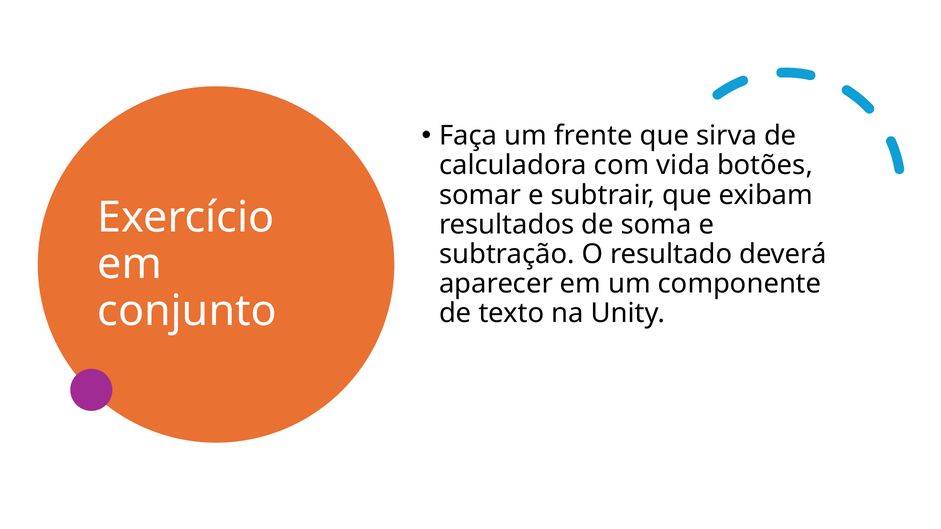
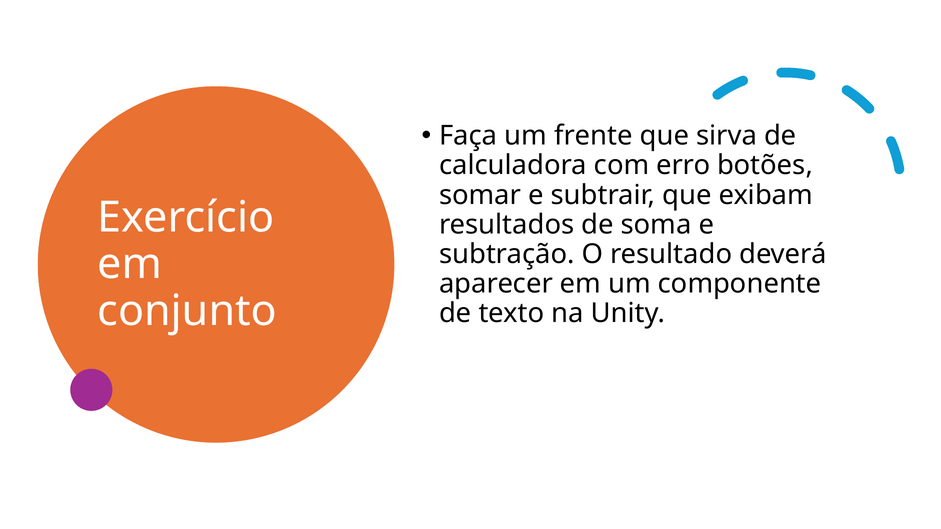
vida: vida -> erro
